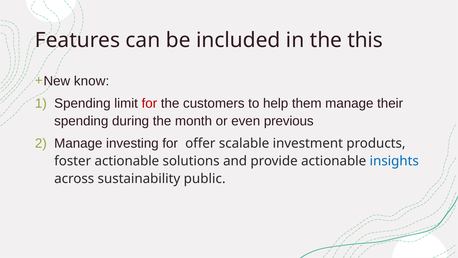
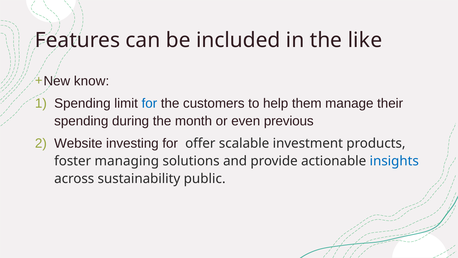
this: this -> like
for at (149, 103) colour: red -> blue
Manage at (78, 143): Manage -> Website
foster actionable: actionable -> managing
